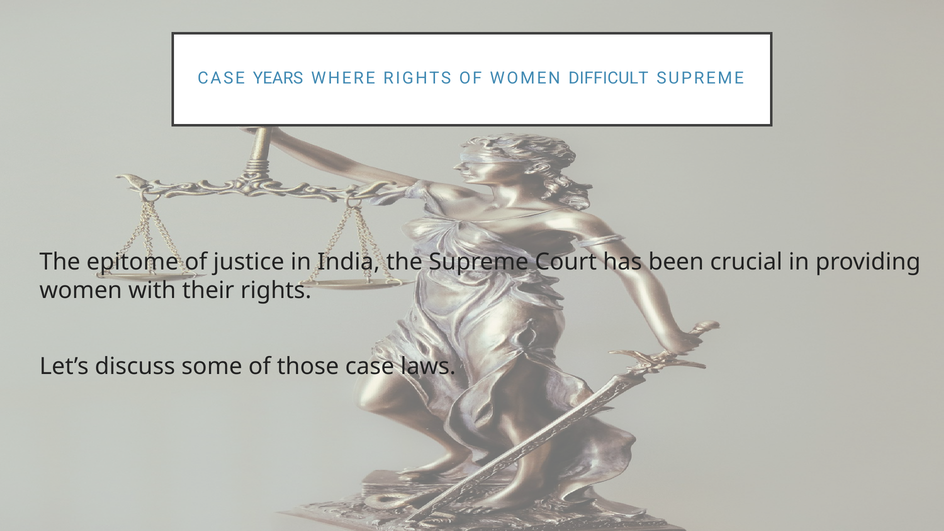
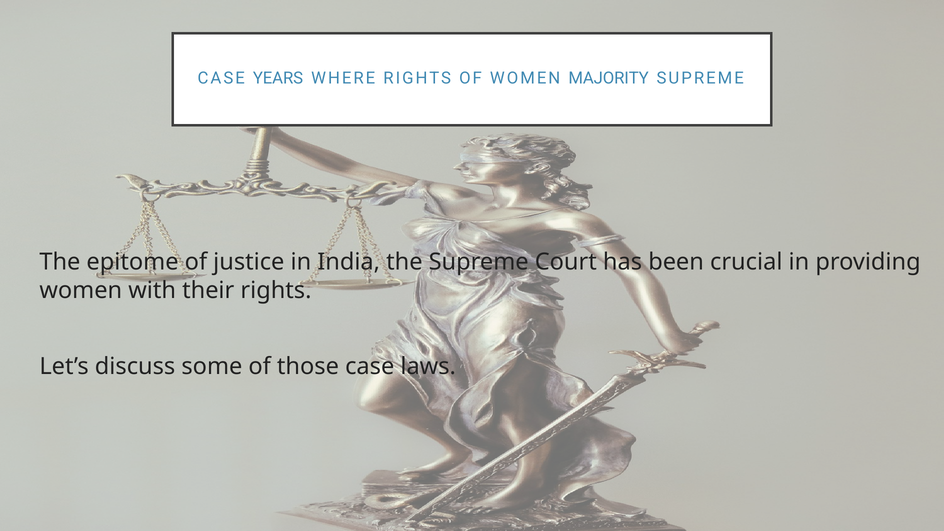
DIFFICULT: DIFFICULT -> MAJORITY
